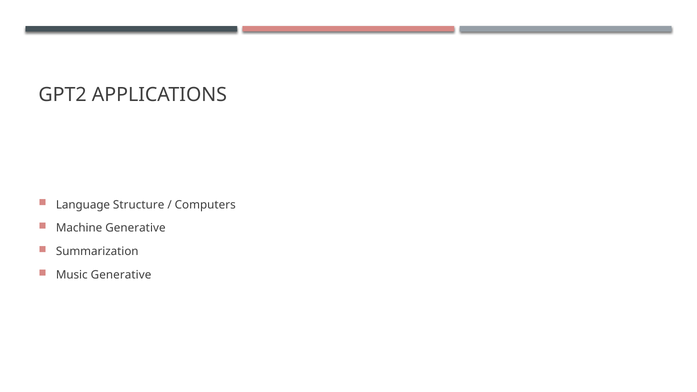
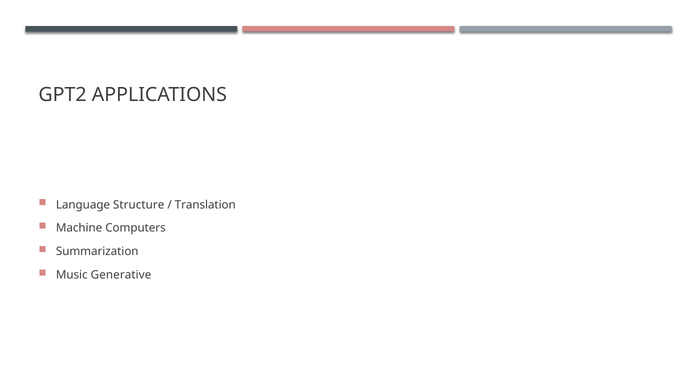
Computers: Computers -> Translation
Machine Generative: Generative -> Computers
